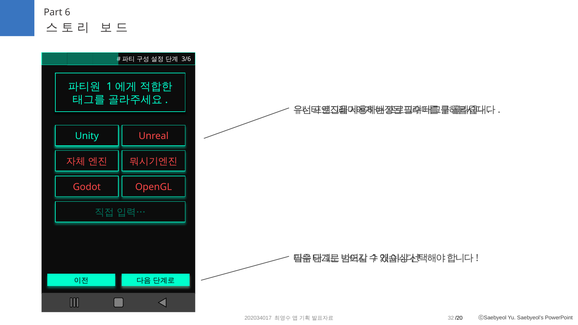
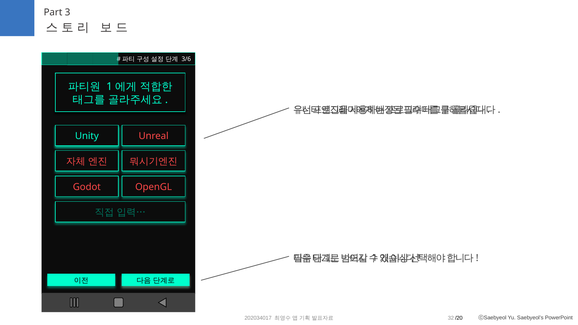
6: 6 -> 3
